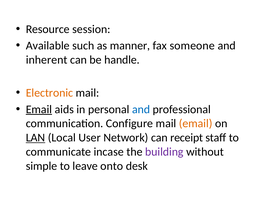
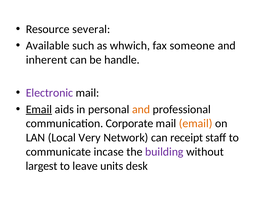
session: session -> several
manner: manner -> whwich
Electronic colour: orange -> purple
and at (141, 109) colour: blue -> orange
Configure: Configure -> Corporate
LAN underline: present -> none
User: User -> Very
simple: simple -> largest
onto: onto -> units
